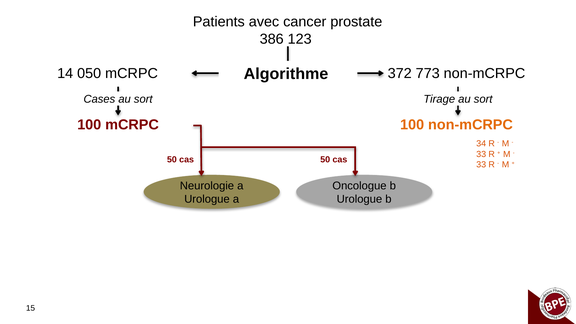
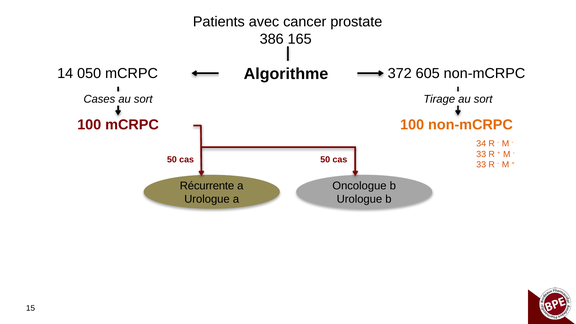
123: 123 -> 165
773: 773 -> 605
Neurologie: Neurologie -> Récurrente
